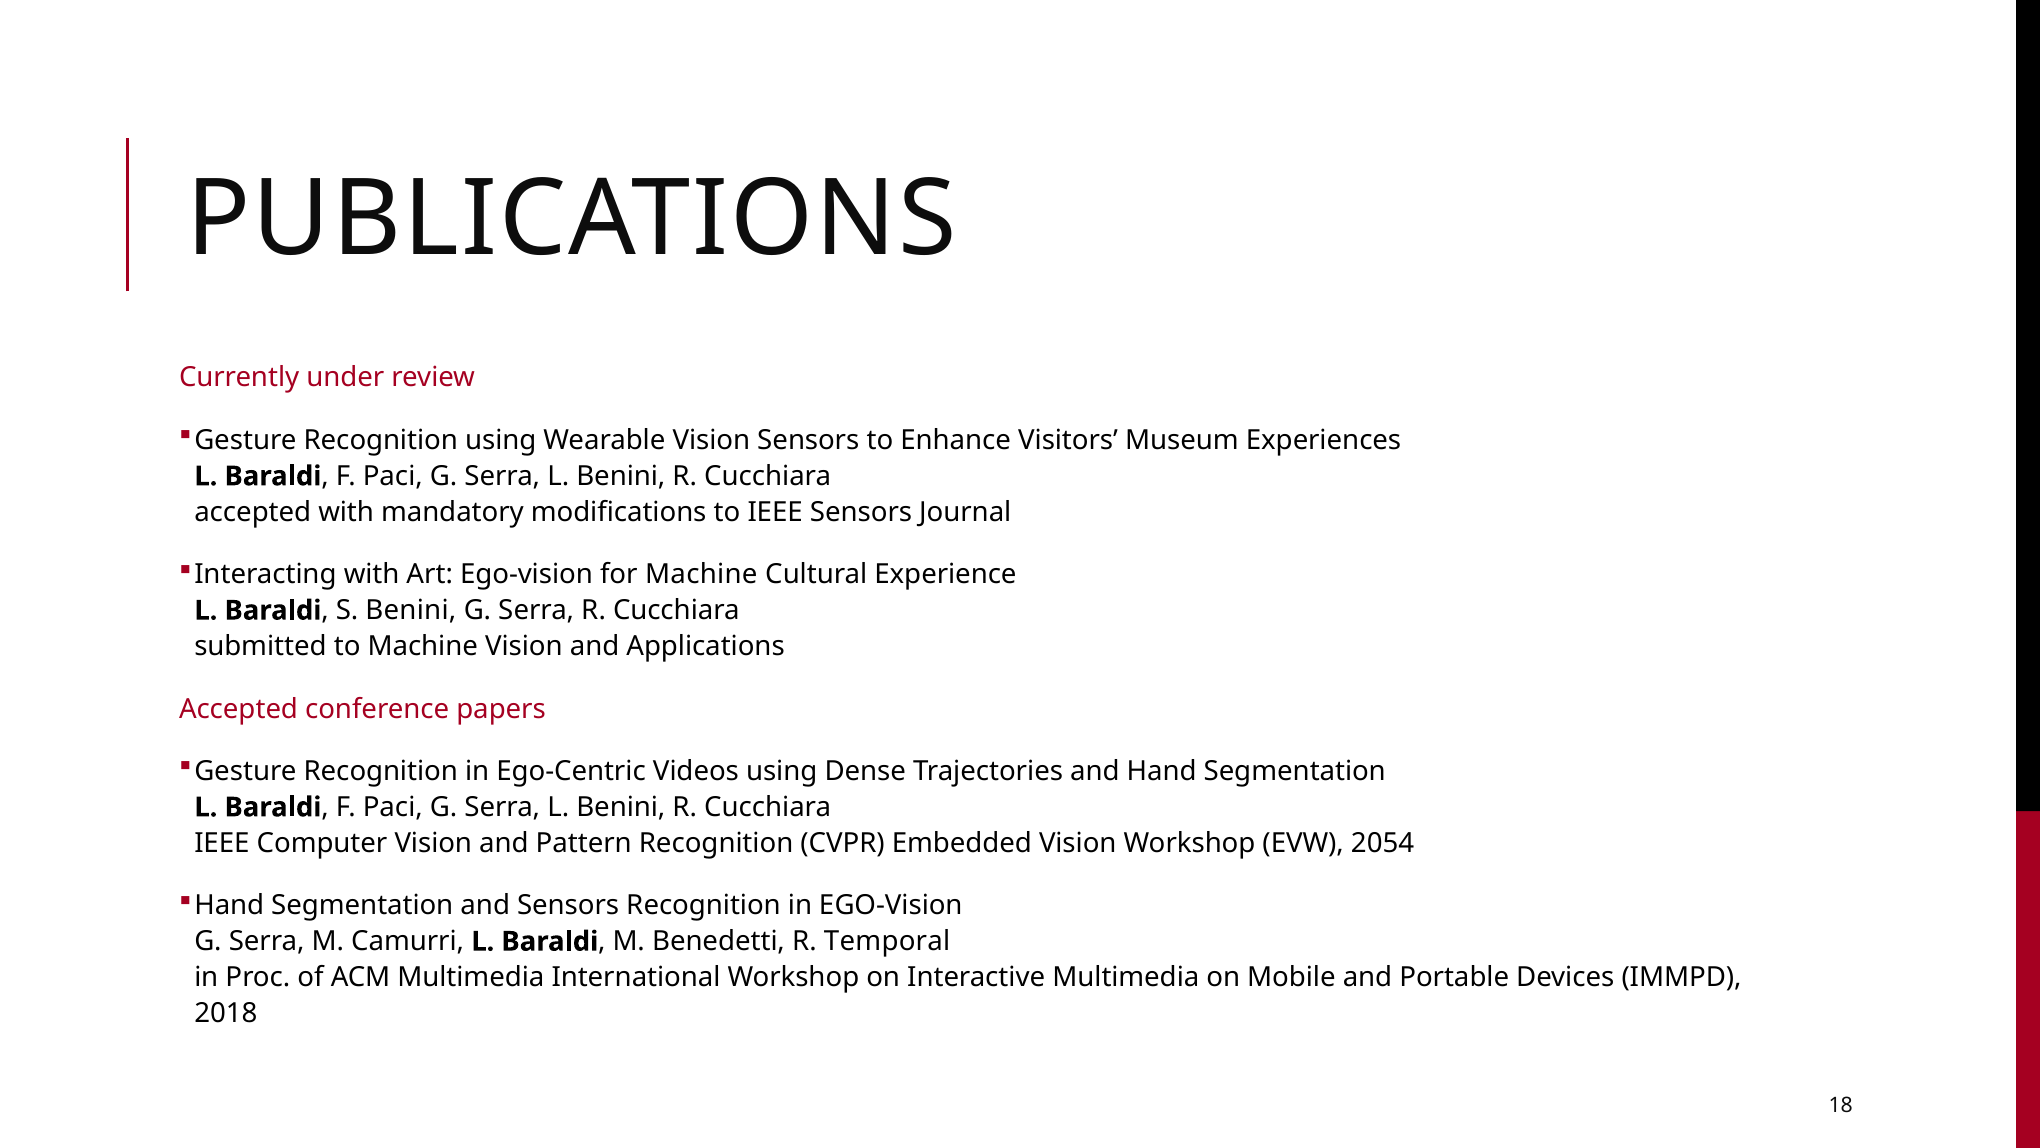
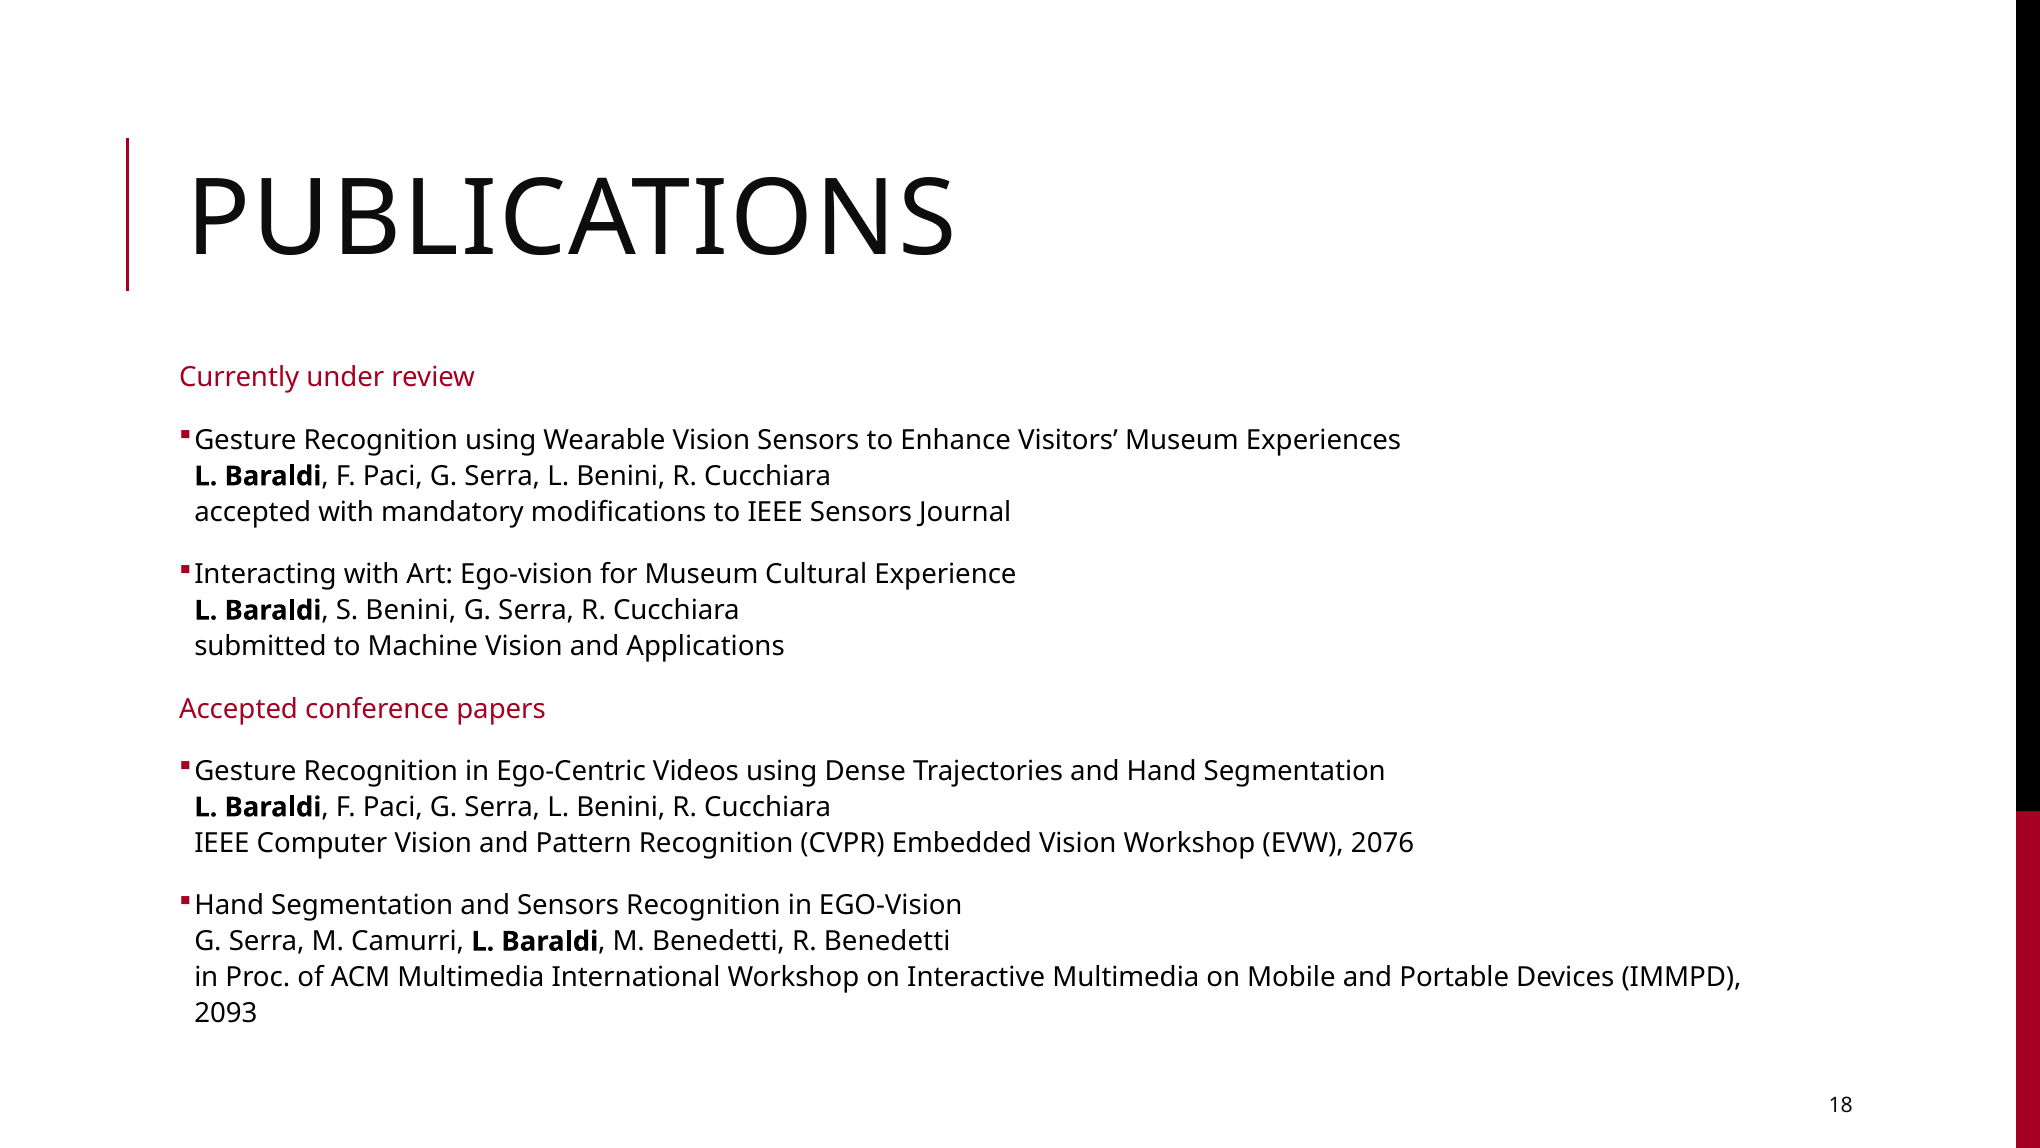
for Machine: Machine -> Museum
2054: 2054 -> 2076
R Temporal: Temporal -> Benedetti
2018: 2018 -> 2093
